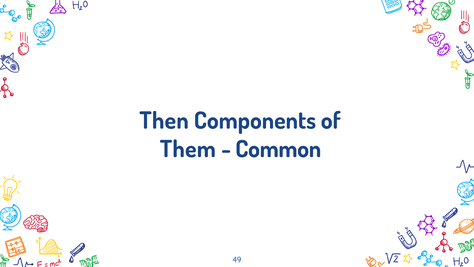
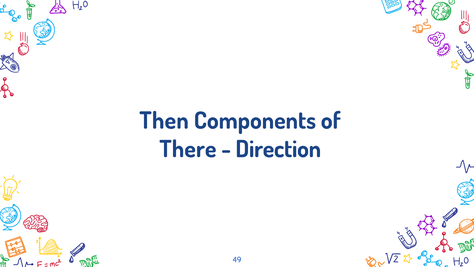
Them: Them -> There
Common: Common -> Direction
